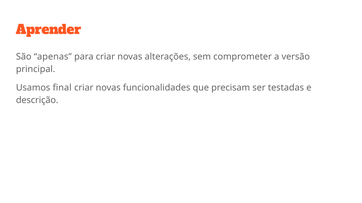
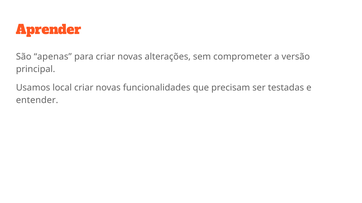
final: final -> local
descrição: descrição -> entender
